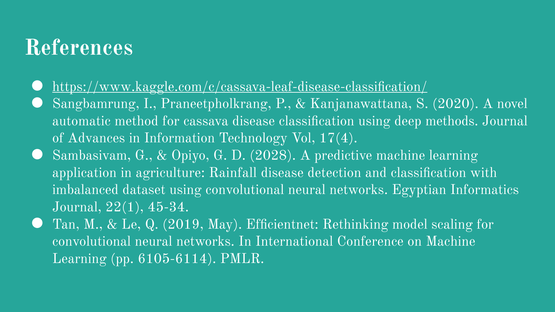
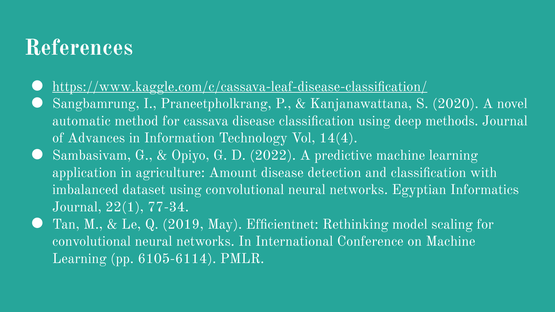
17(4: 17(4 -> 14(4
2028: 2028 -> 2022
Rainfall: Rainfall -> Amount
45-34: 45-34 -> 77-34
